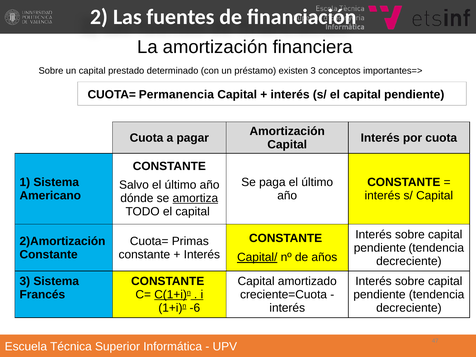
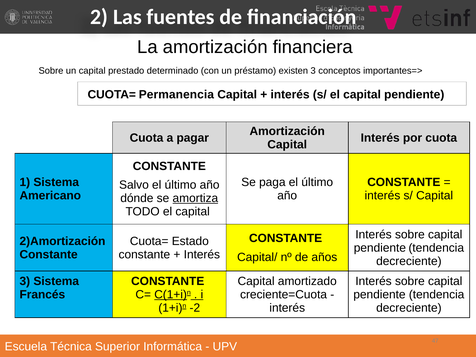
Primas: Primas -> Estado
Capital/ underline: present -> none
-6: -6 -> -2
